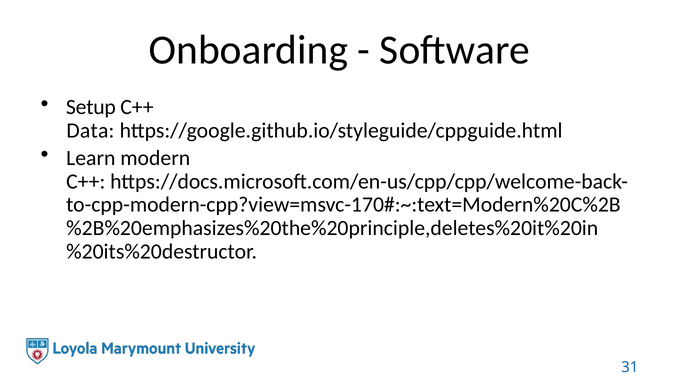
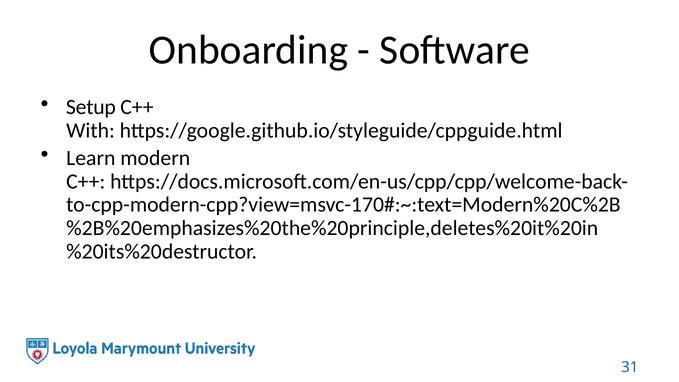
Data: Data -> With
